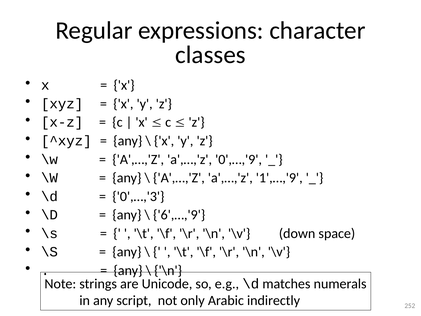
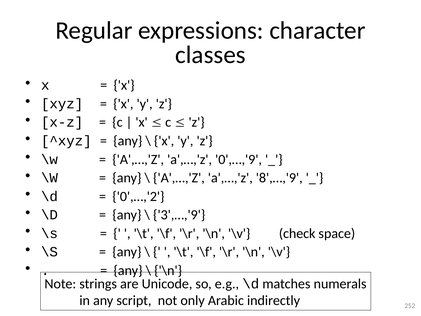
1',…,'9: 1',…,'9 -> 8',…,'9
0',…,'3: 0',…,'3 -> 0',…,'2
6',…,'9: 6',…,'9 -> 3',…,'9
down: down -> check
